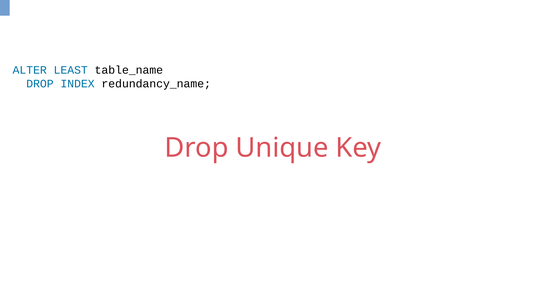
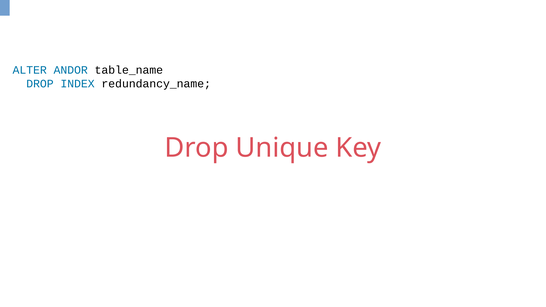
LEAST: LEAST -> ANDOR
